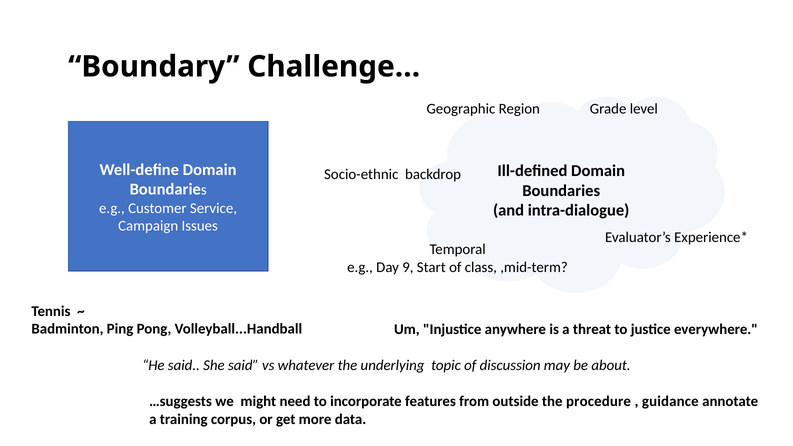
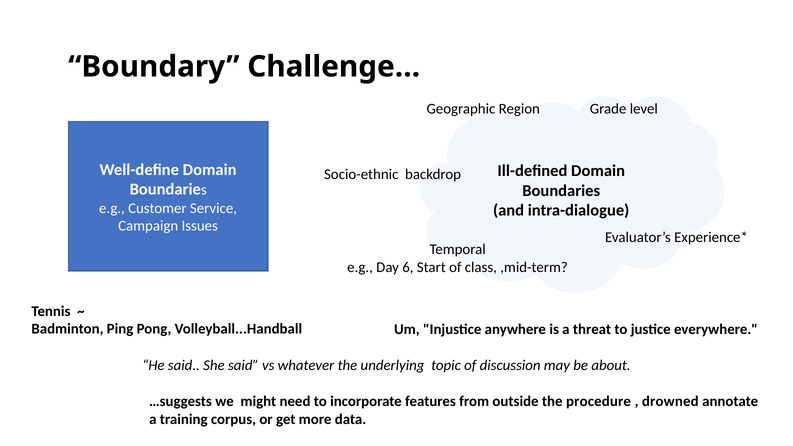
9: 9 -> 6
guidance: guidance -> drowned
